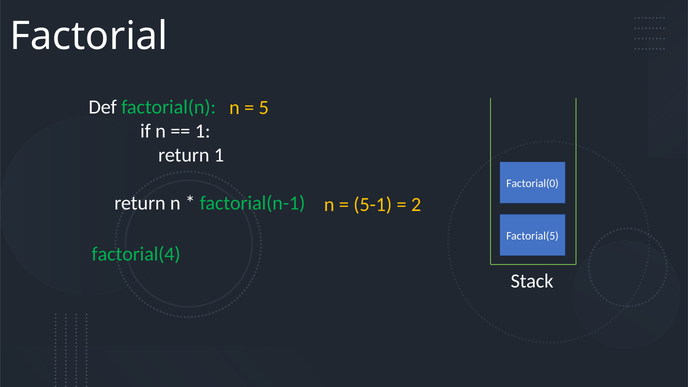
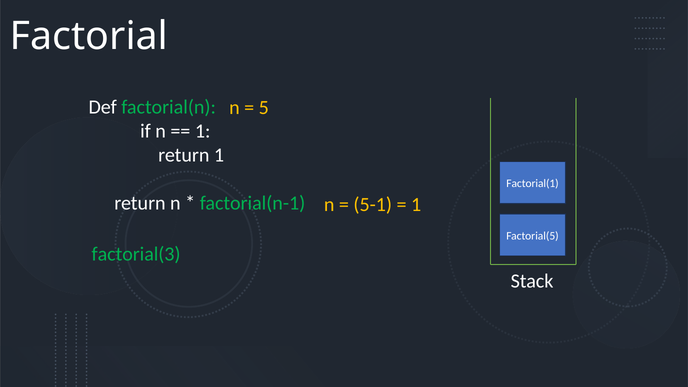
Factorial(0: Factorial(0 -> Factorial(1
2 at (416, 205): 2 -> 1
factorial(4: factorial(4 -> factorial(3
